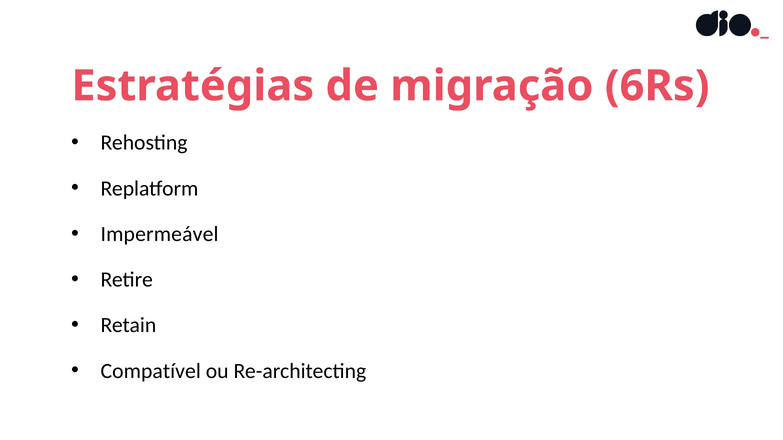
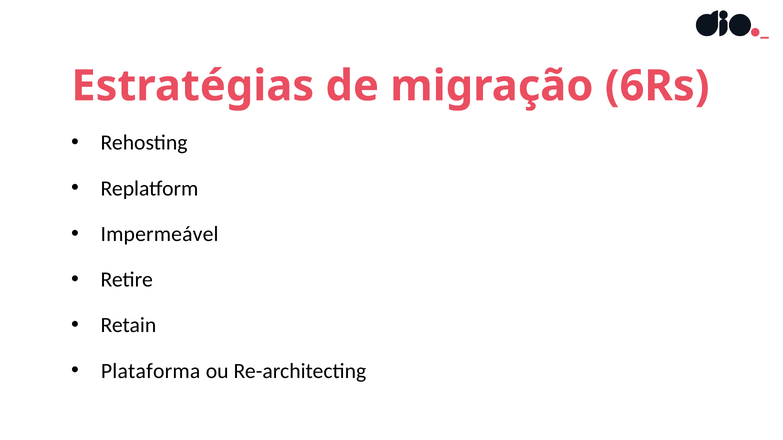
Compatível: Compatível -> Plataforma
